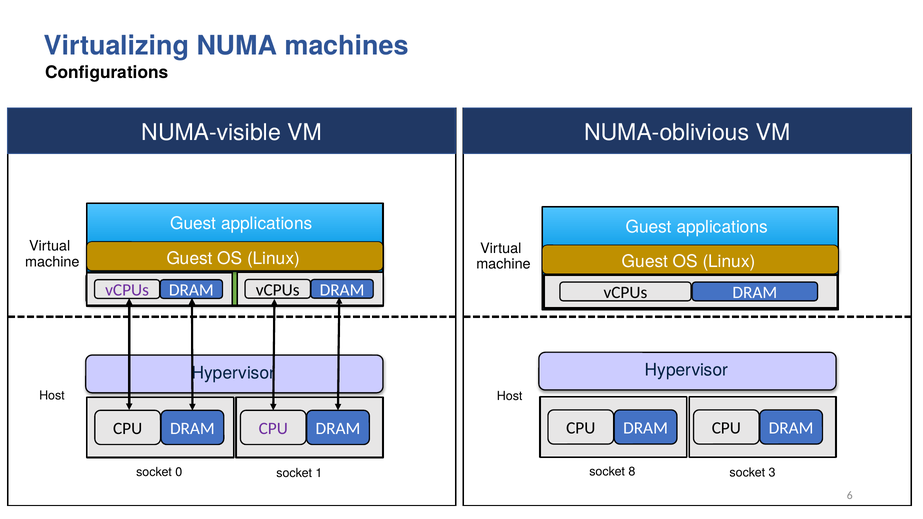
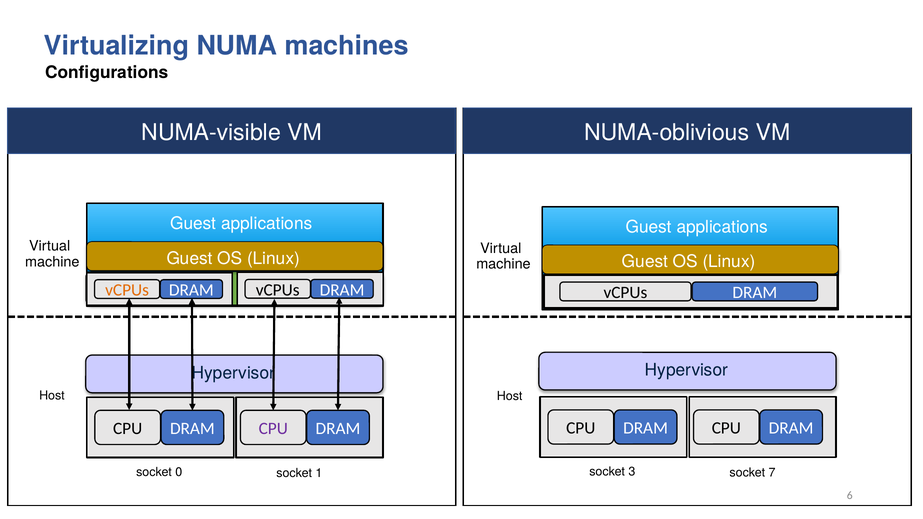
vCPUs at (127, 290) colour: purple -> orange
8: 8 -> 3
3: 3 -> 7
